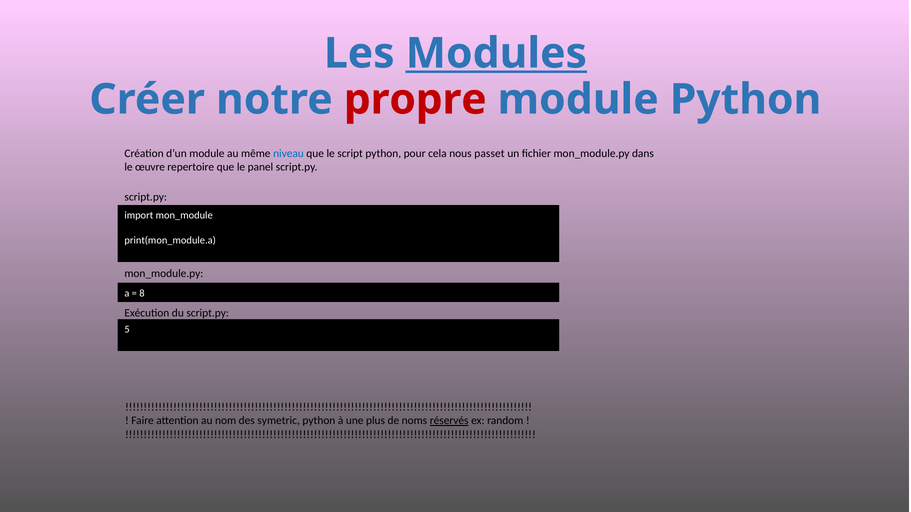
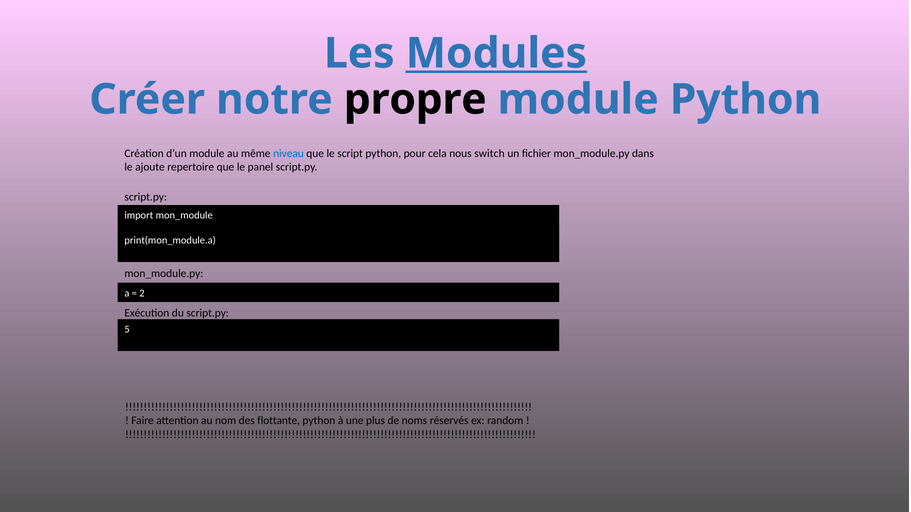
propre colour: red -> black
passet: passet -> switch
œuvre: œuvre -> ajoute
8: 8 -> 2
symetric: symetric -> flottante
réservés underline: present -> none
